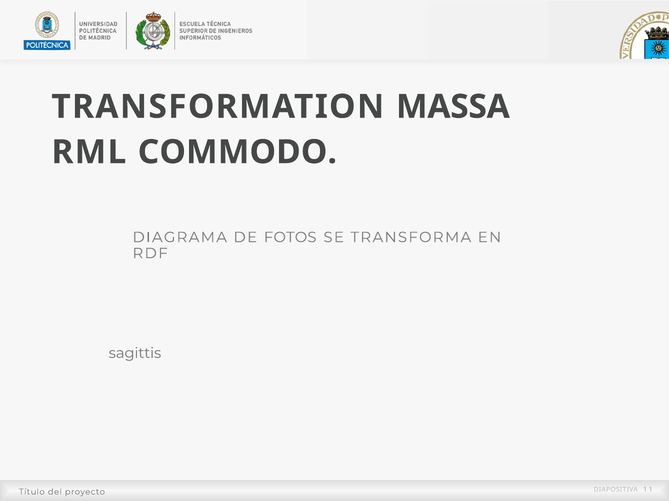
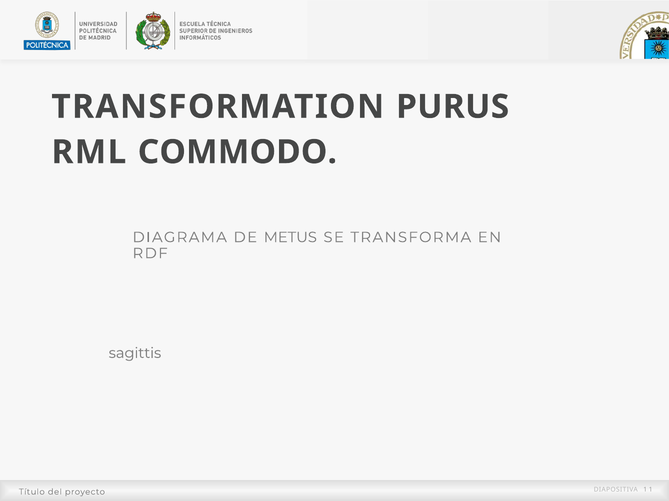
MASSA: MASSA -> PURUS
FOTOS: FOTOS -> METUS
